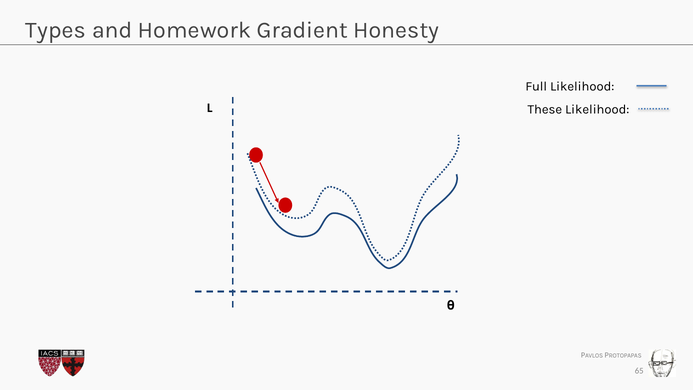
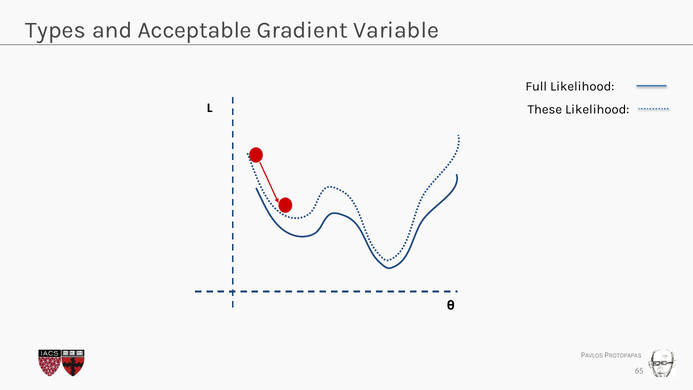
Homework: Homework -> Acceptable
Honesty: Honesty -> Variable
